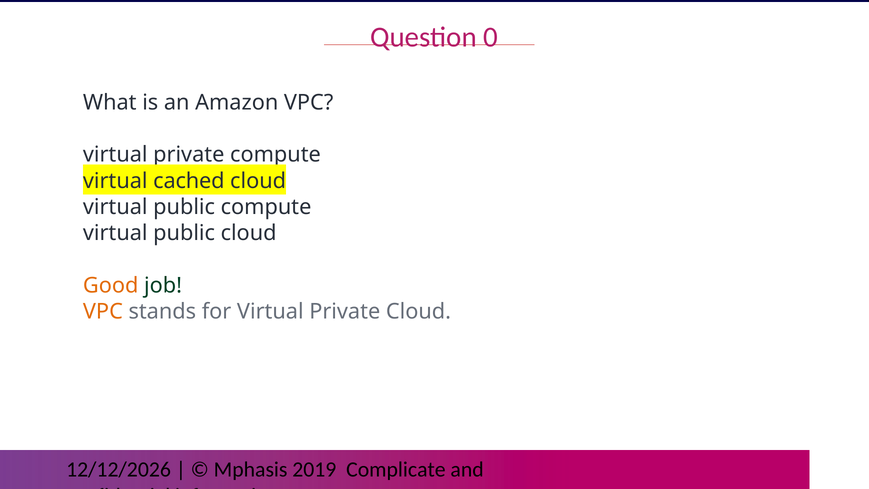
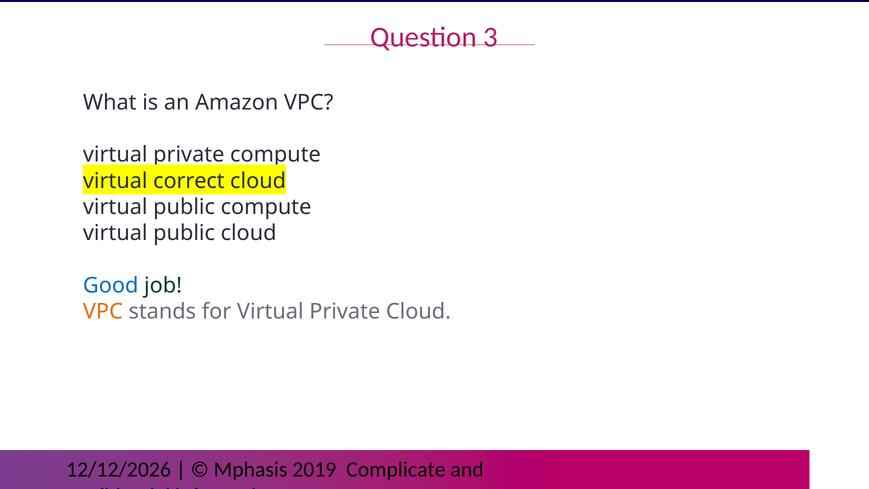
0: 0 -> 3
cached: cached -> correct
Good colour: orange -> blue
